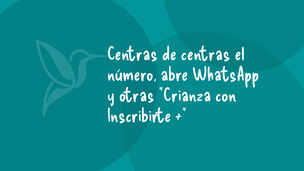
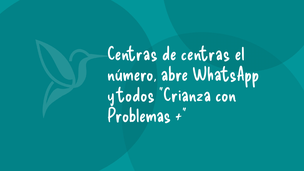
otras: otras -> todos
Inscribirte: Inscribirte -> Problemas
